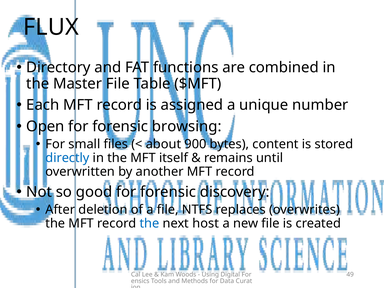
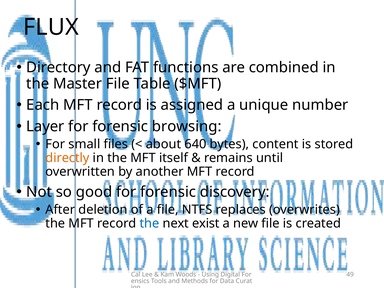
Open: Open -> Layer
900: 900 -> 640
directly colour: blue -> orange
host: host -> exist
